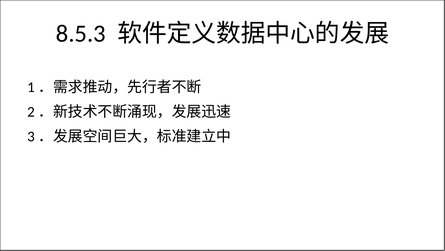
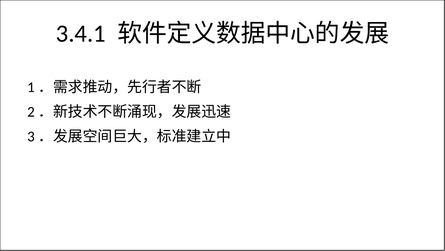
8.5.3: 8.5.3 -> 3.4.1
